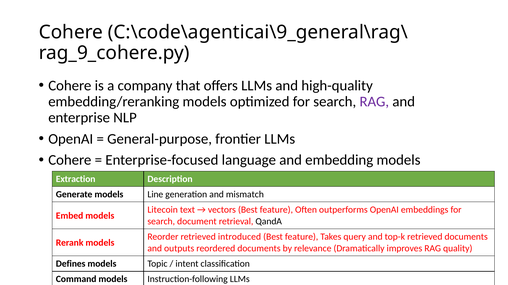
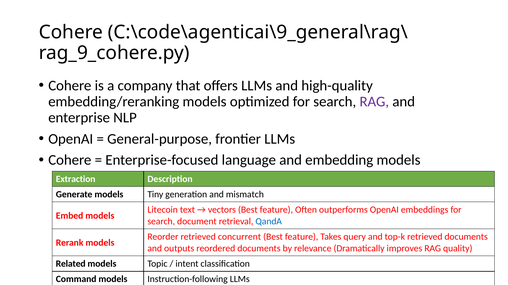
Line: Line -> Tiny
QandA colour: black -> blue
introduced: introduced -> concurrent
Defines: Defines -> Related
